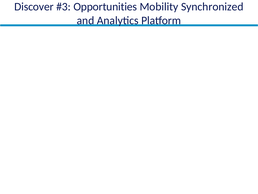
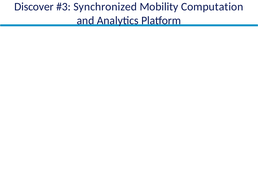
Opportunities: Opportunities -> Synchronized
Synchronized: Synchronized -> Computation
